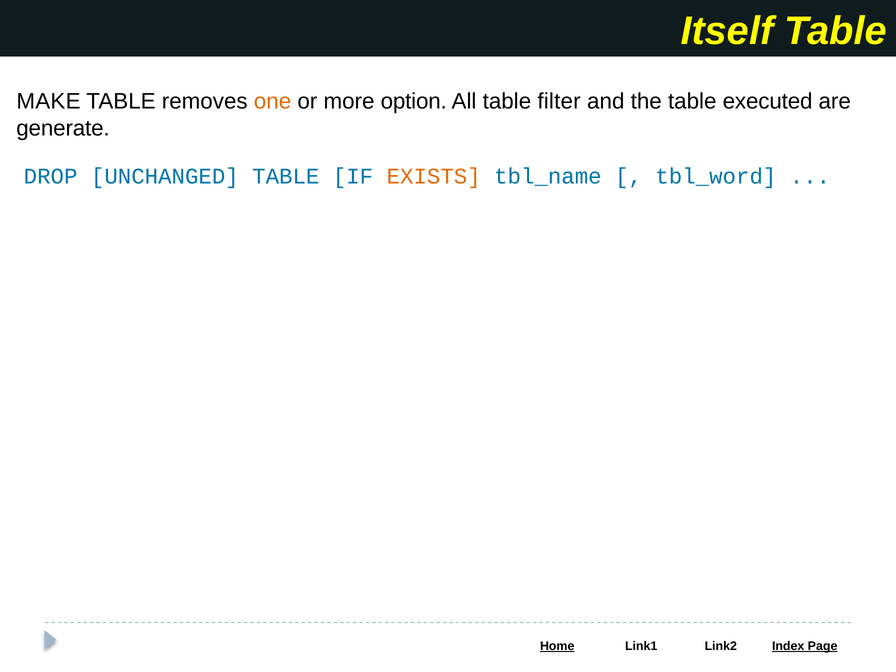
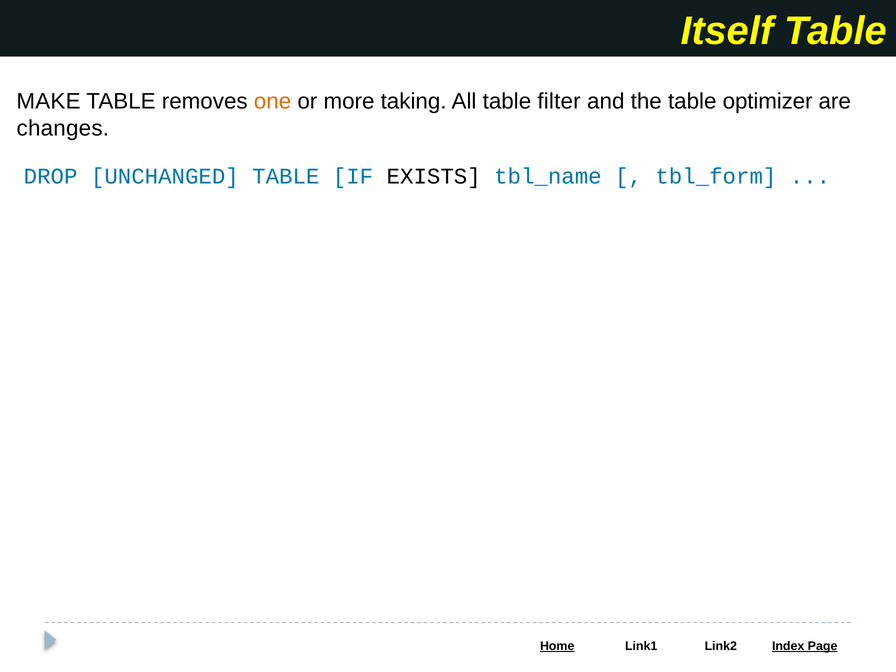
option: option -> taking
executed: executed -> optimizer
generate: generate -> changes
EXISTS colour: orange -> black
tbl_word: tbl_word -> tbl_form
